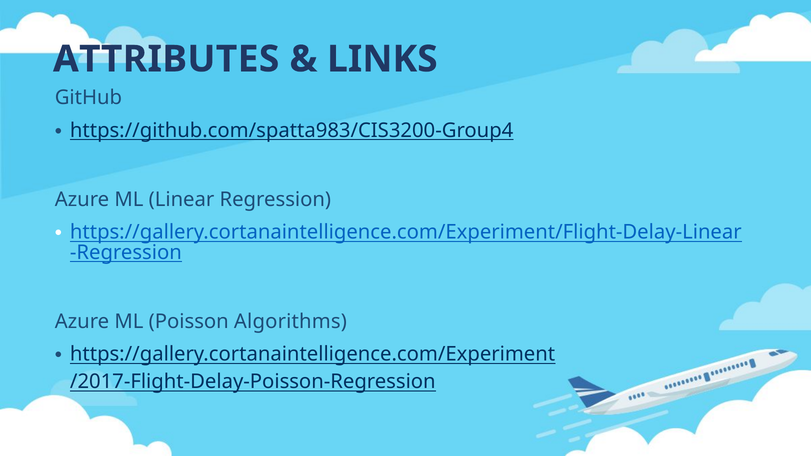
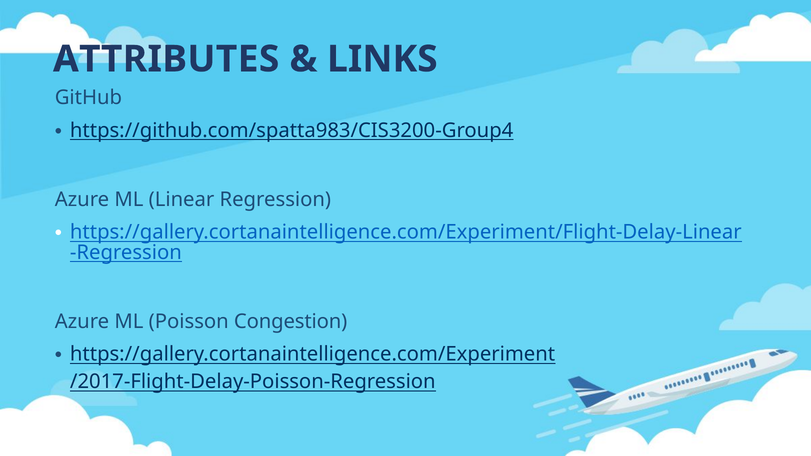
Algorithms: Algorithms -> Congestion
